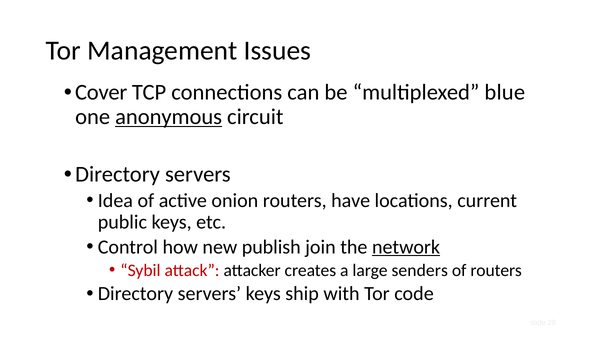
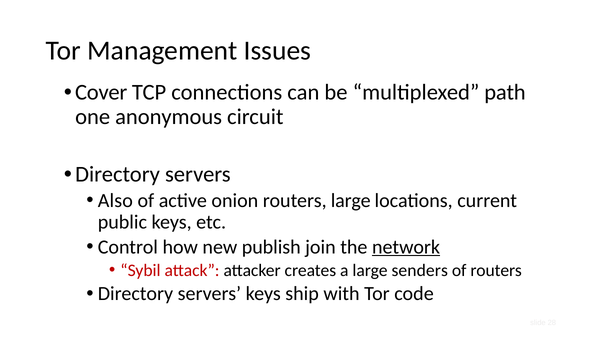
blue: blue -> path
anonymous underline: present -> none
Idea: Idea -> Also
routers have: have -> large
